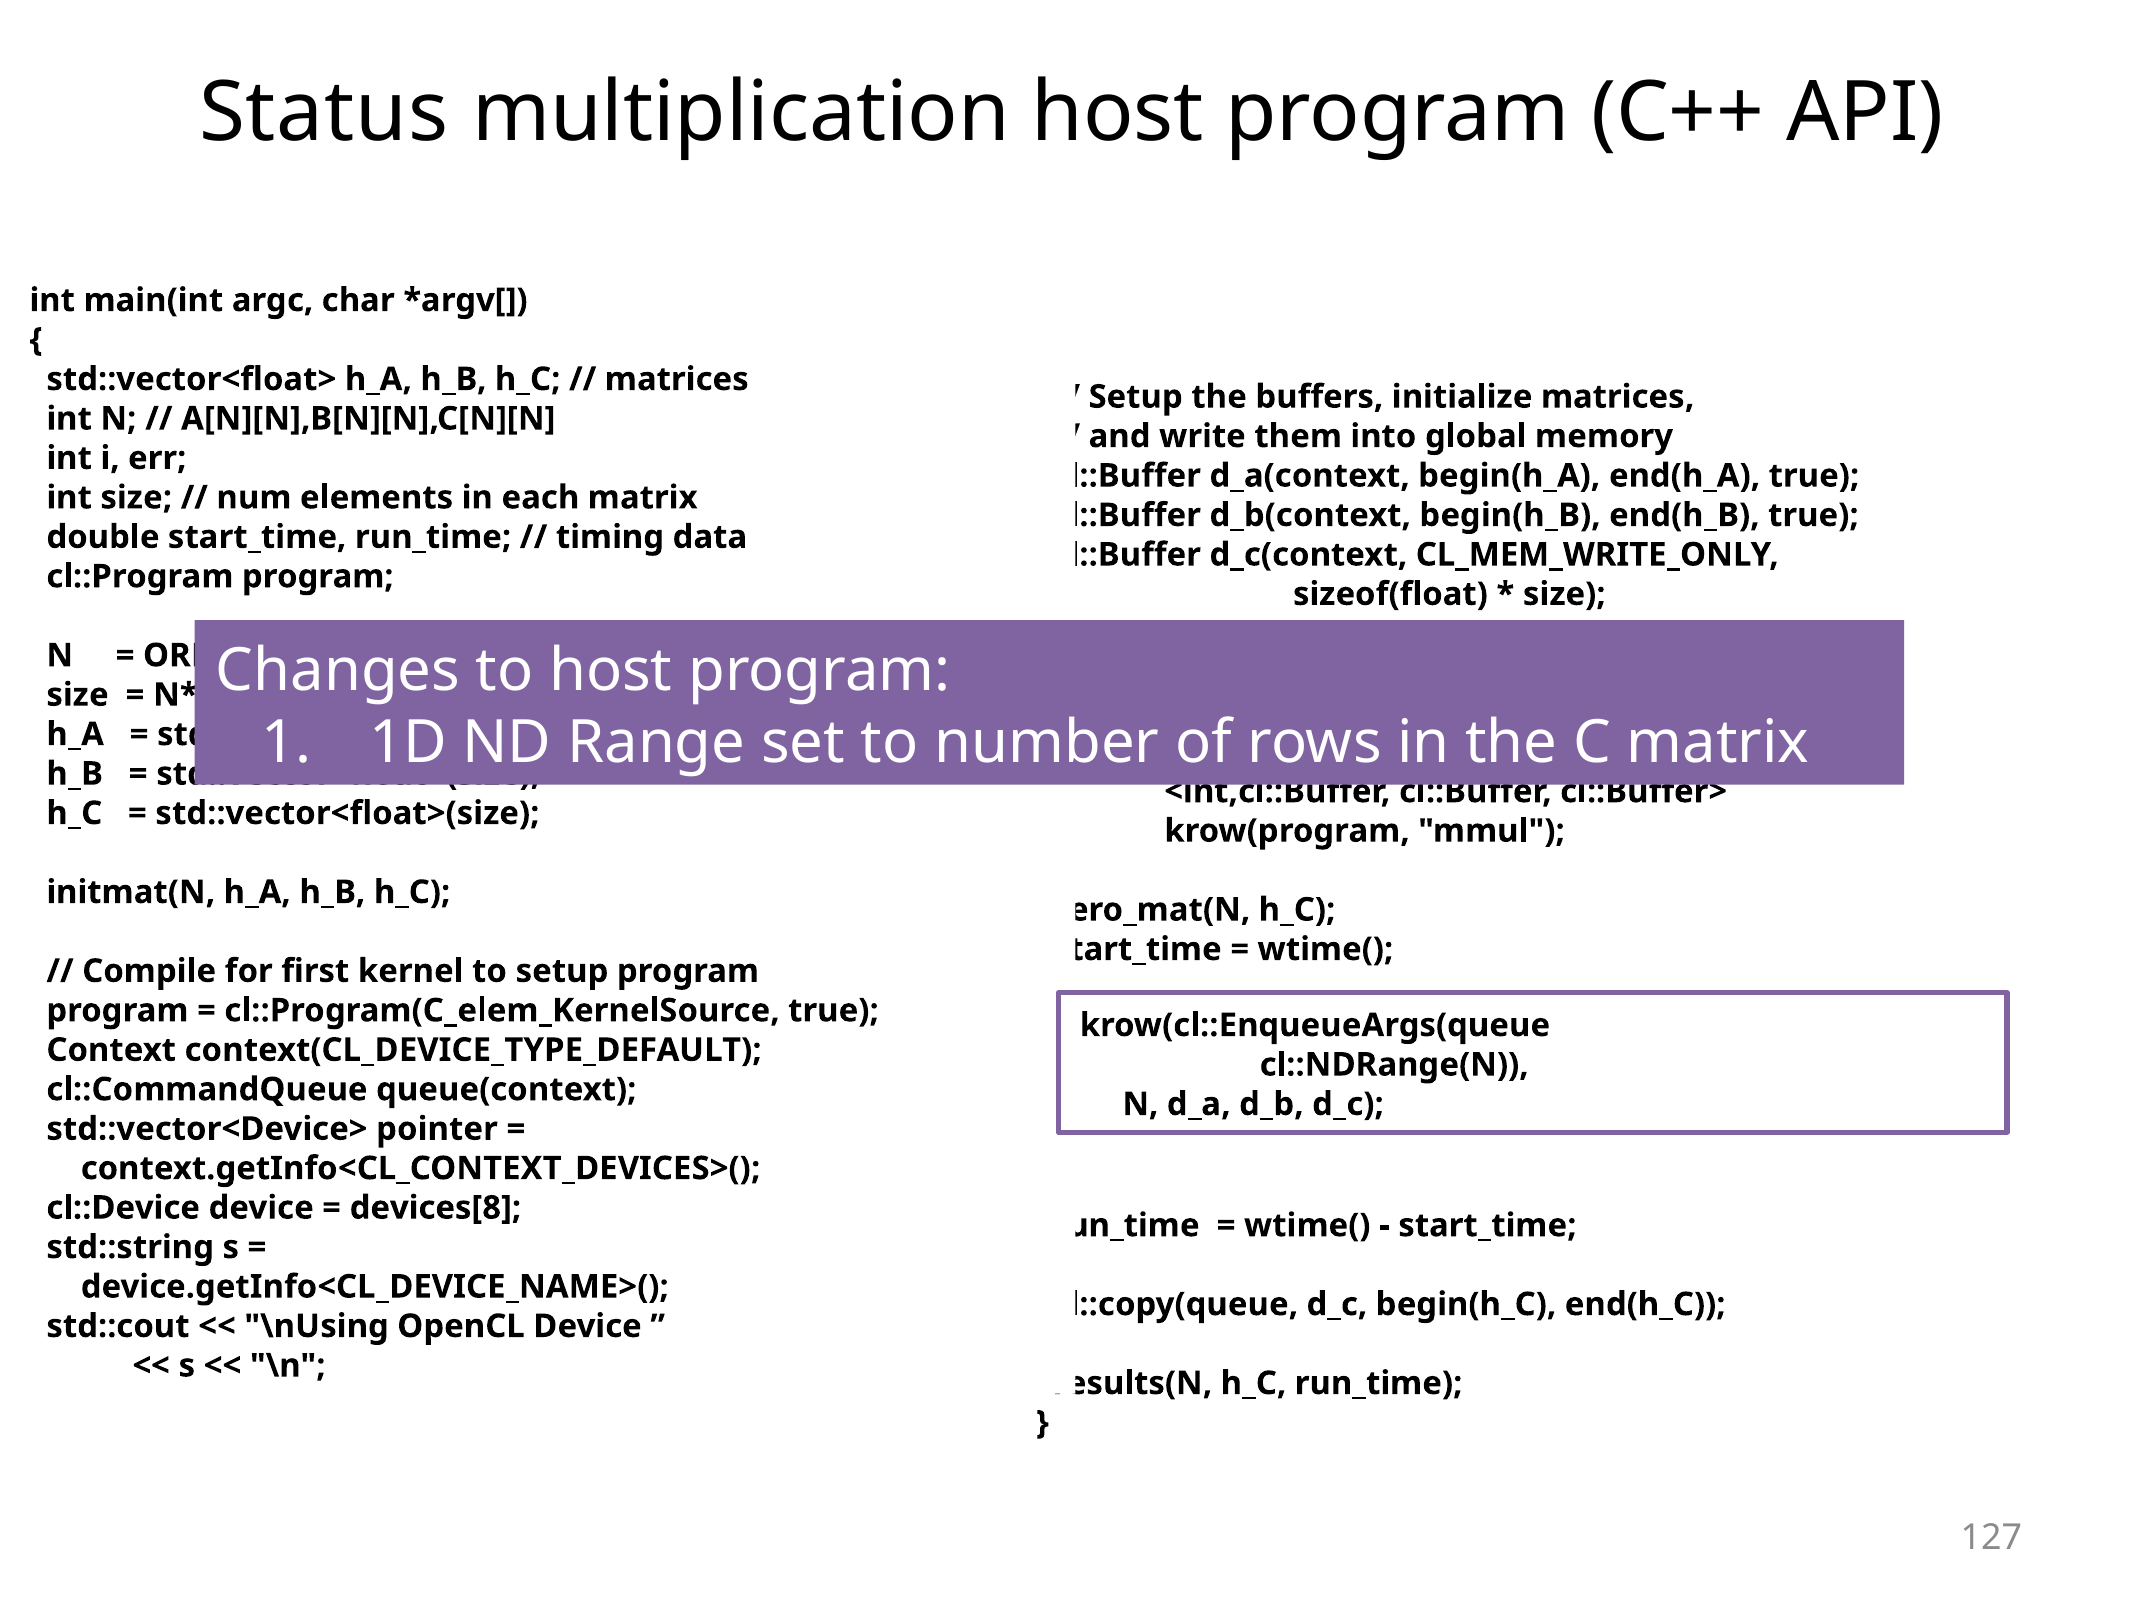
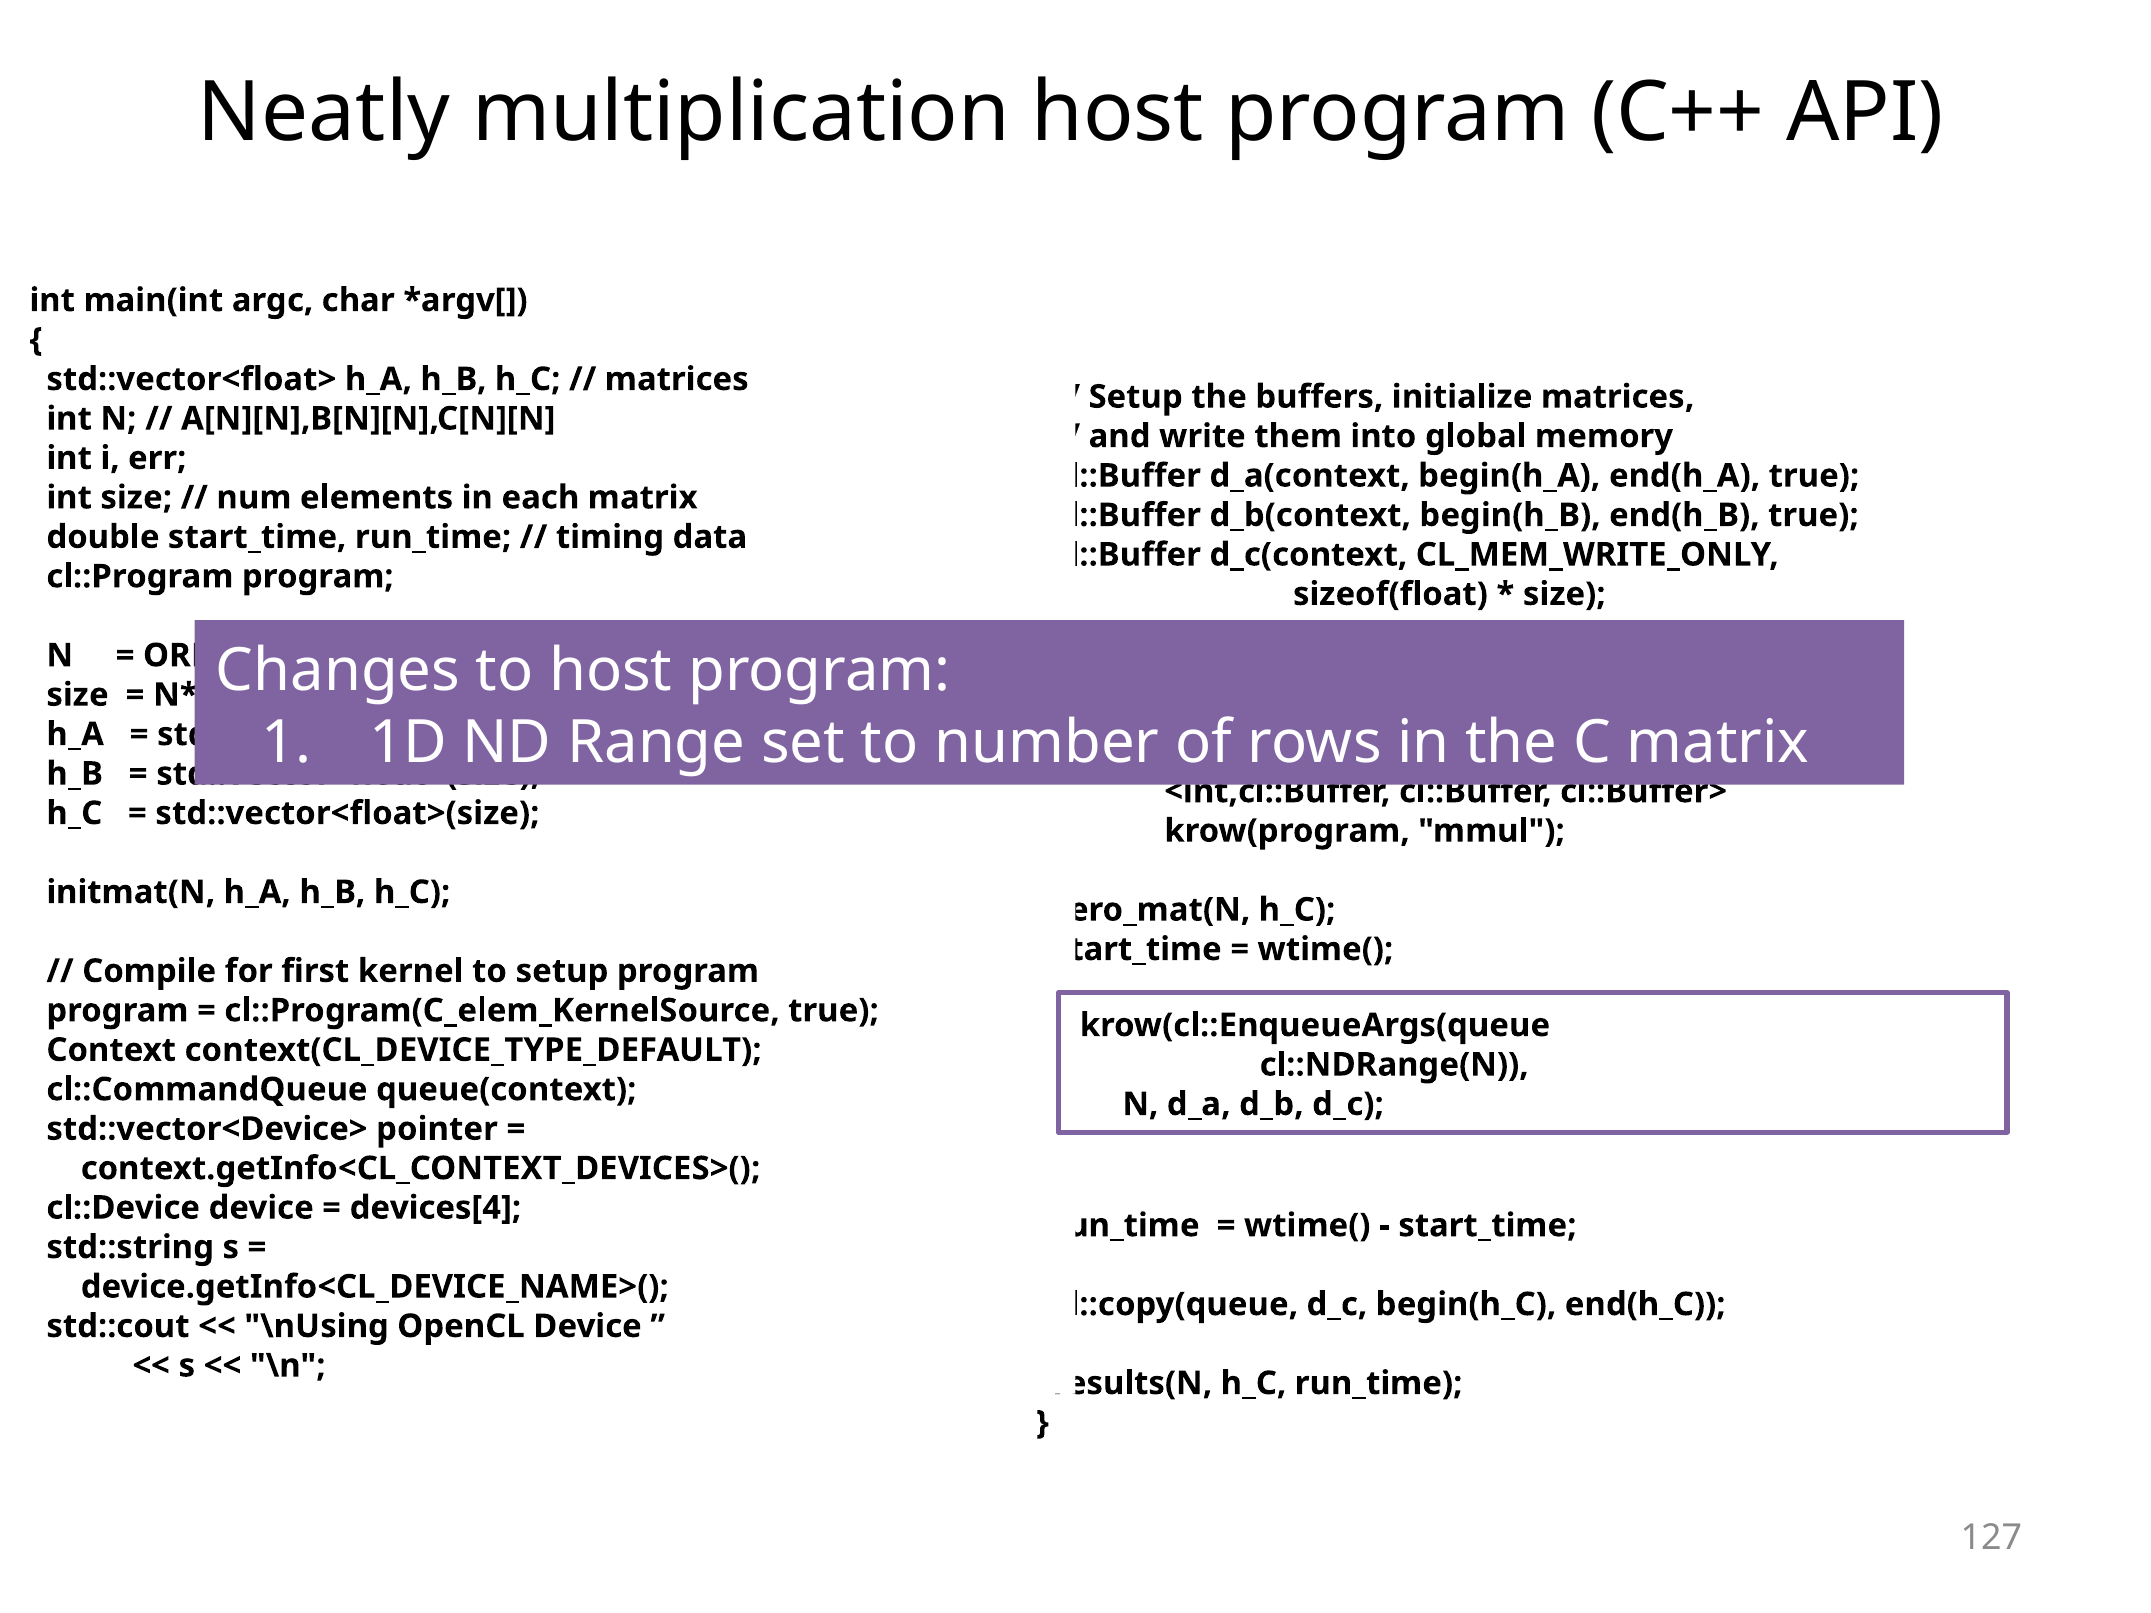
Status: Status -> Neatly
devices[8: devices[8 -> devices[4
